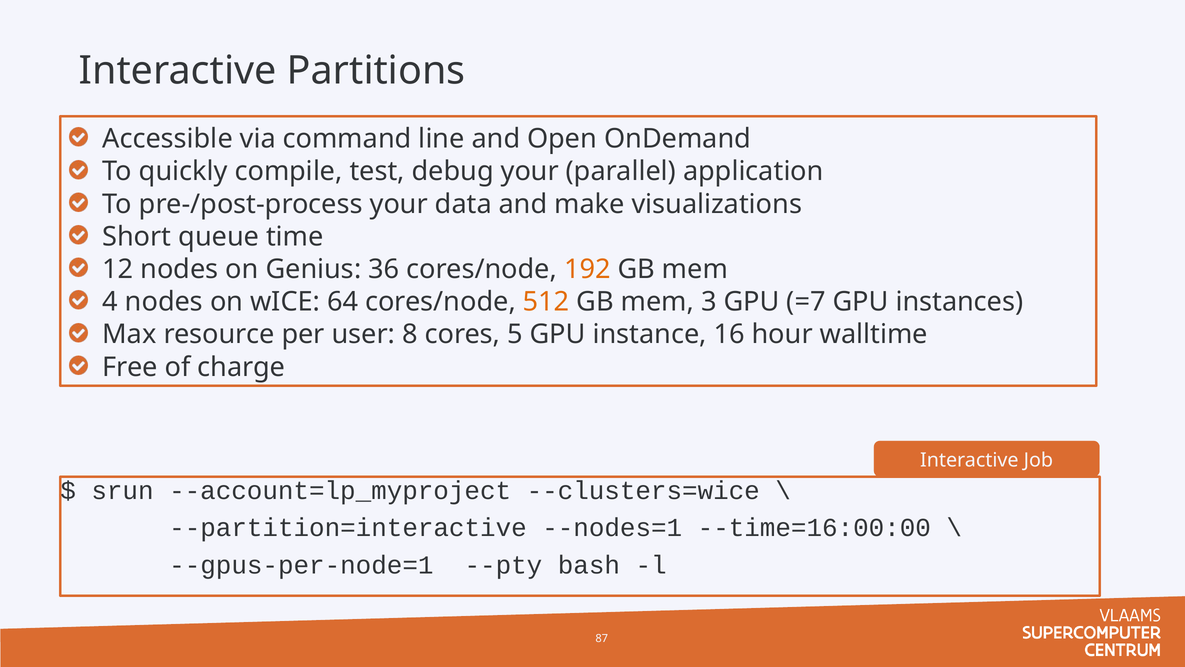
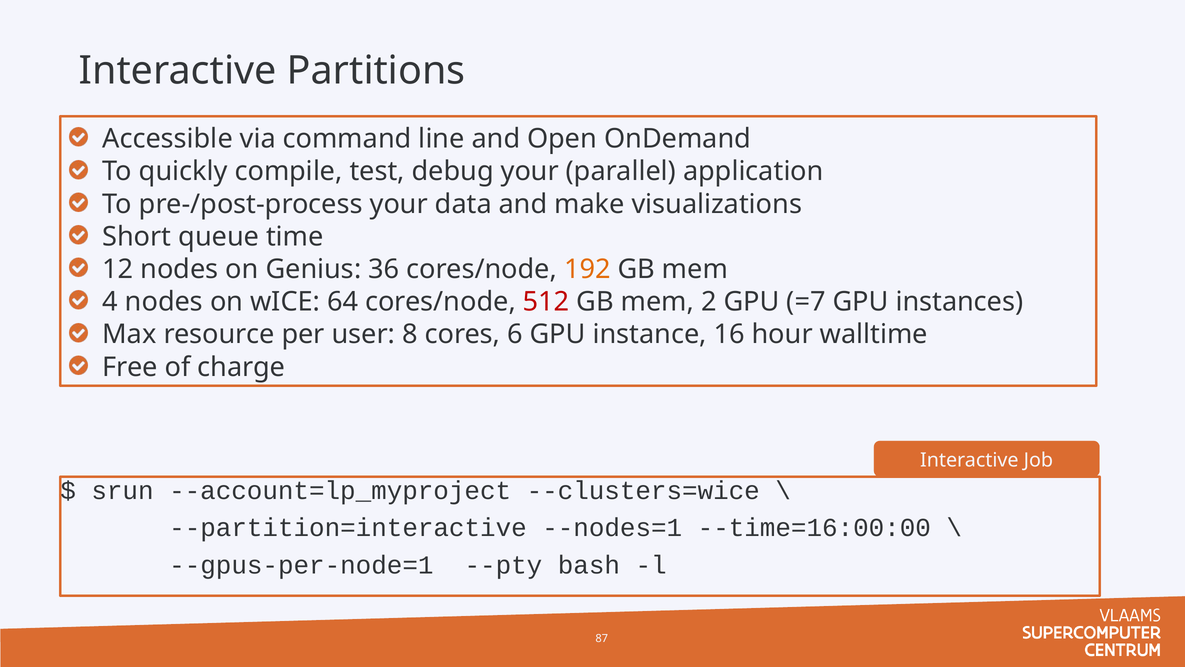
512 colour: orange -> red
3: 3 -> 2
5: 5 -> 6
